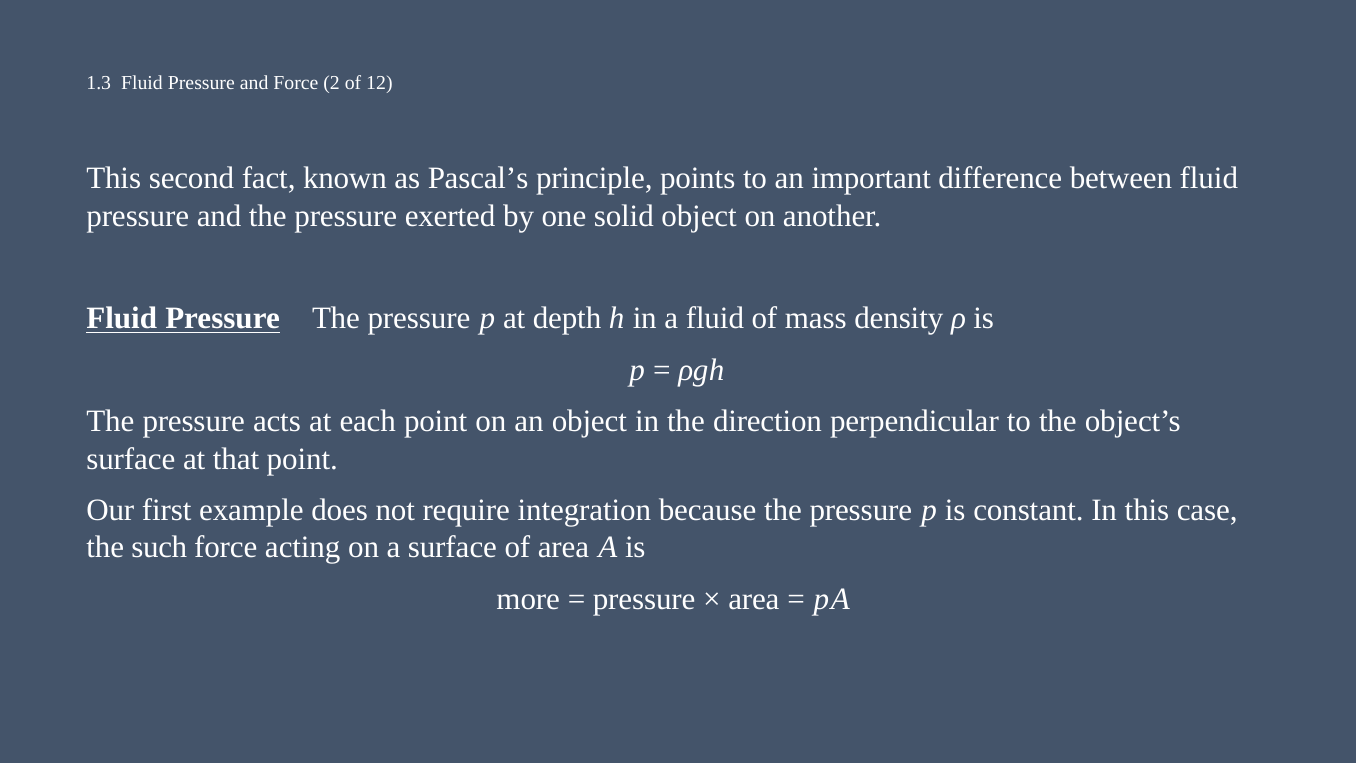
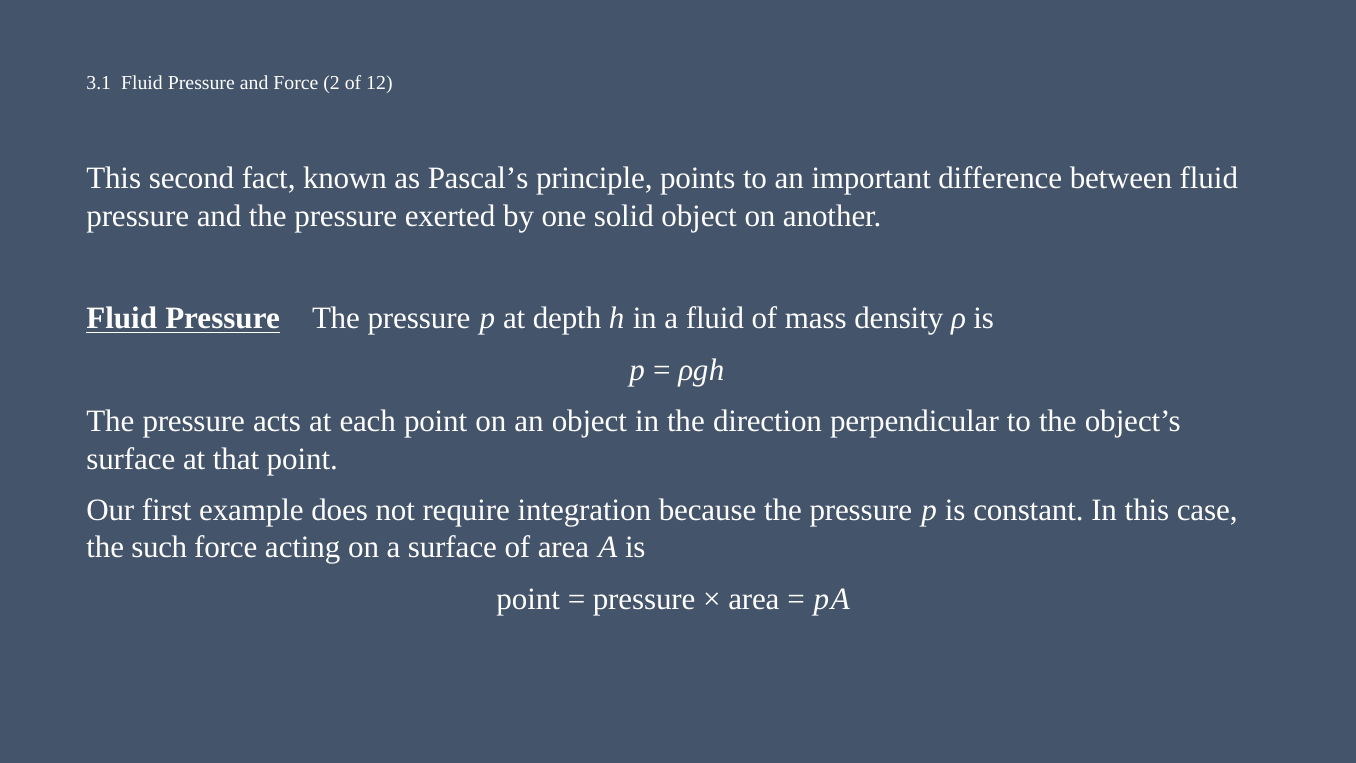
1.3: 1.3 -> 3.1
more at (528, 599): more -> point
